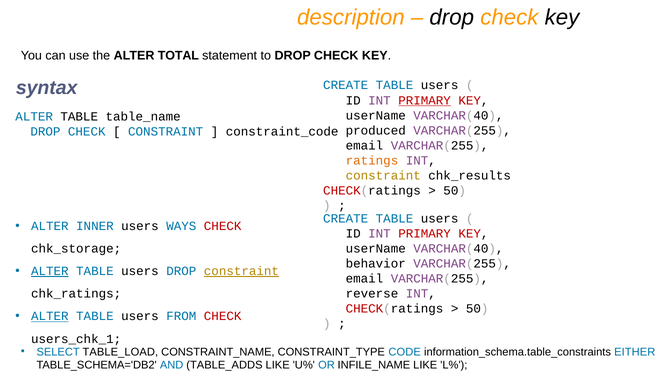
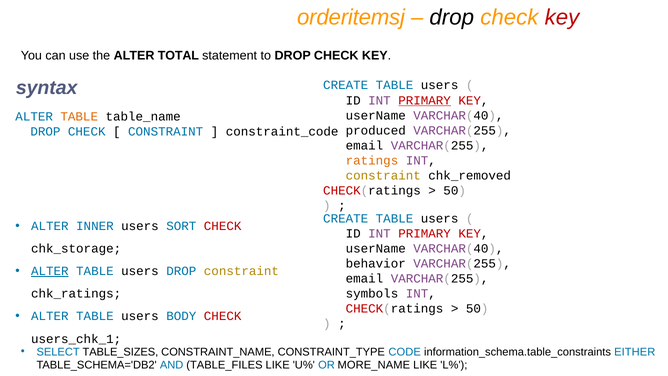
description: description -> orderitemsj
key at (562, 17) colour: black -> red
TABLE at (79, 117) colour: black -> orange
chk_results: chk_results -> chk_removed
WAYS: WAYS -> SORT
constraint at (241, 271) underline: present -> none
reverse: reverse -> symbols
ALTER at (50, 316) underline: present -> none
FROM: FROM -> BODY
TABLE_LOAD: TABLE_LOAD -> TABLE_SIZES
TABLE_ADDS: TABLE_ADDS -> TABLE_FILES
INFILE_NAME: INFILE_NAME -> MORE_NAME
